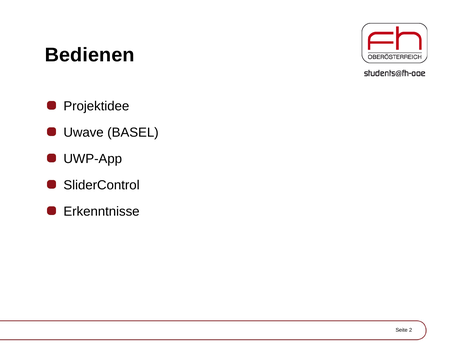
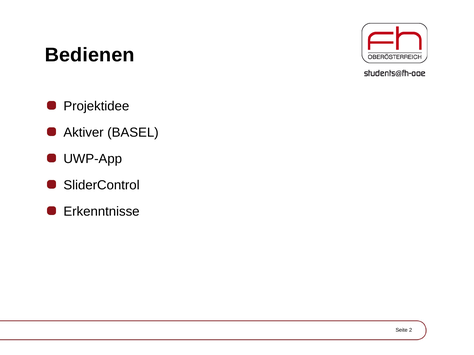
Uwave: Uwave -> Aktiver
